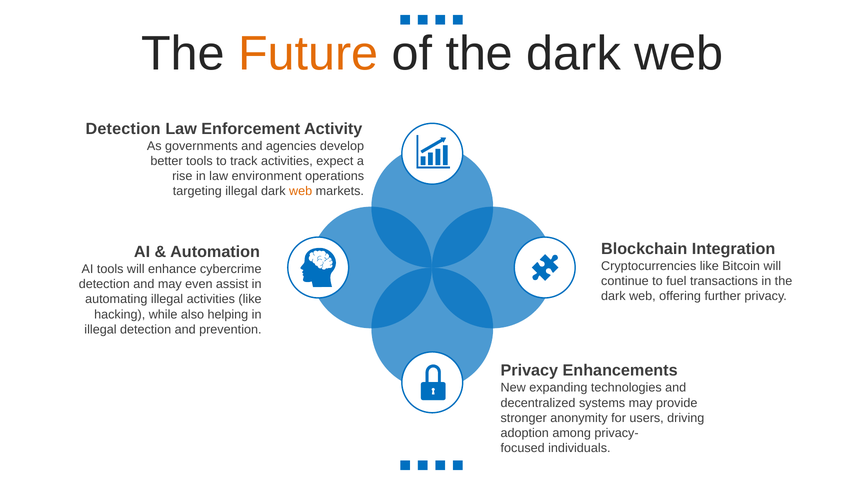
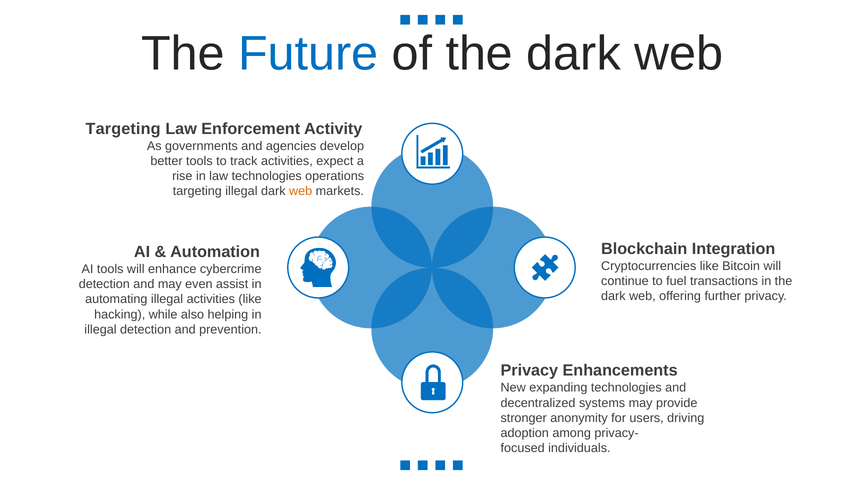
Future colour: orange -> blue
Detection at (123, 129): Detection -> Targeting
law environment: environment -> technologies
